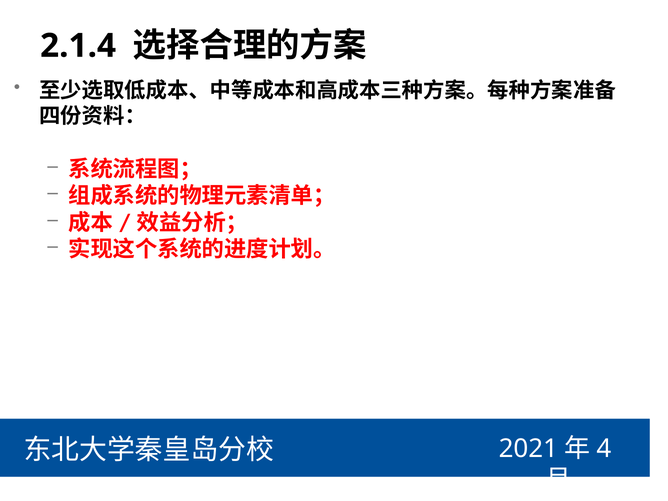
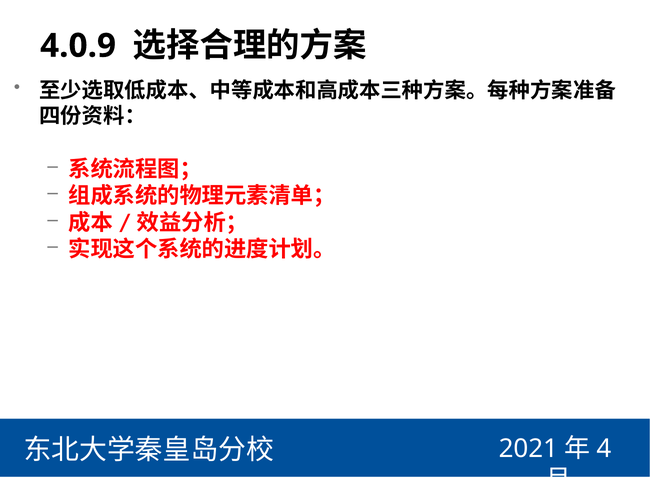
2.1.4: 2.1.4 -> 4.0.9
